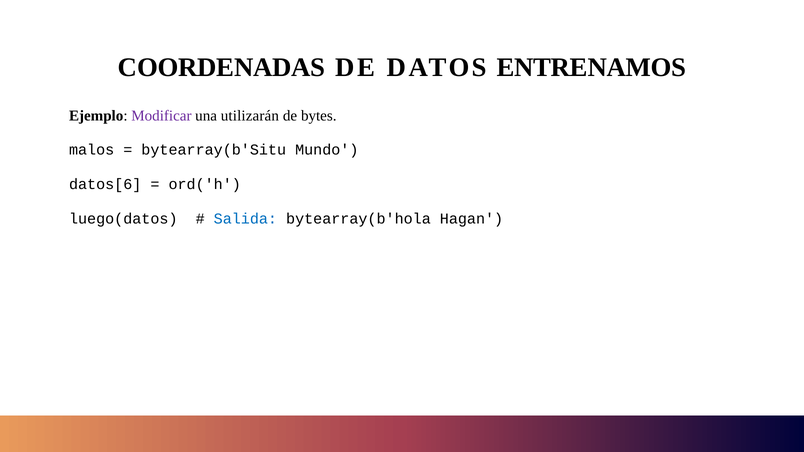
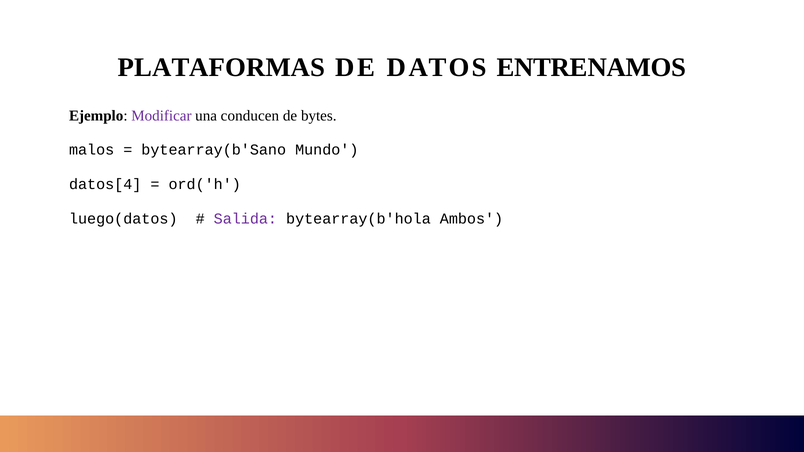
COORDENADAS: COORDENADAS -> PLATAFORMAS
utilizarán: utilizarán -> conducen
bytearray(b'Situ: bytearray(b'Situ -> bytearray(b'Sano
datos[6: datos[6 -> datos[4
Salida colour: blue -> purple
Hagan: Hagan -> Ambos
